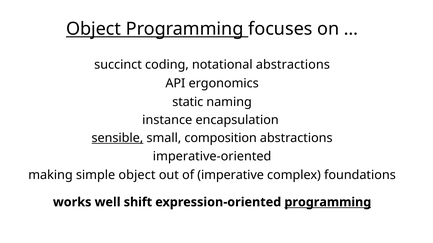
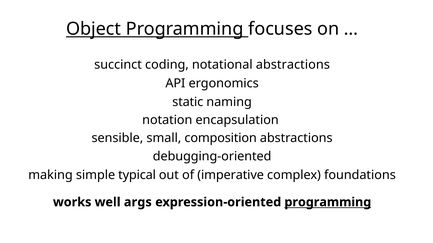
instance: instance -> notation
sensible underline: present -> none
imperative-oriented: imperative-oriented -> debugging-oriented
simple object: object -> typical
shift: shift -> args
